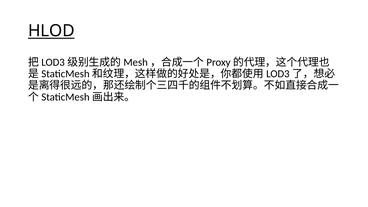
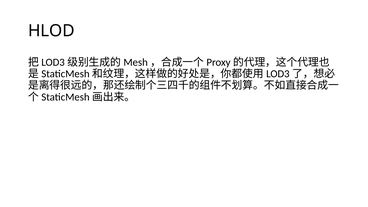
HLOD underline: present -> none
